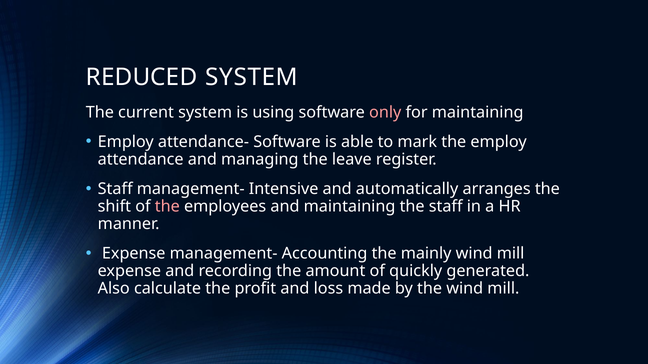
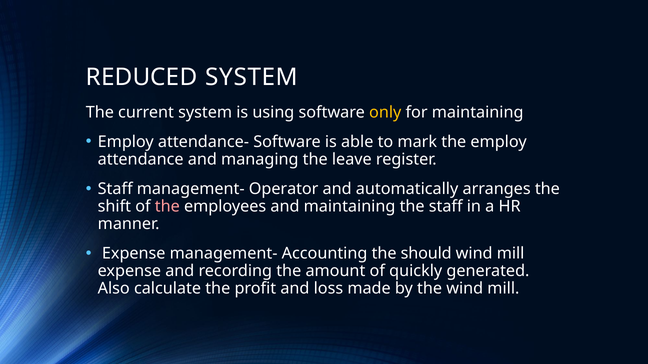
only colour: pink -> yellow
Intensive: Intensive -> Operator
mainly: mainly -> should
